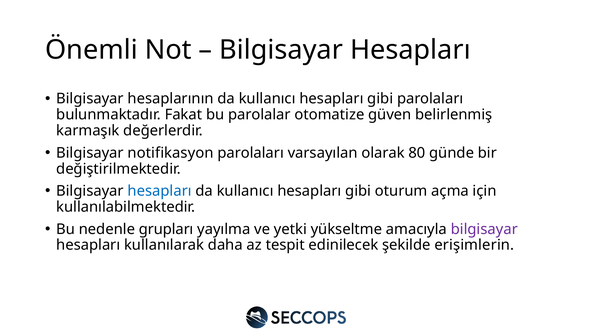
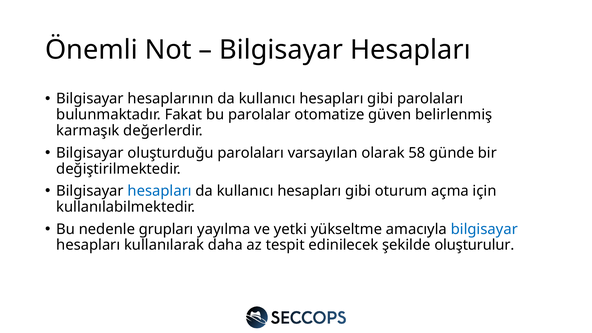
notifikasyon: notifikasyon -> oluşturduğu
80: 80 -> 58
bilgisayar at (484, 229) colour: purple -> blue
erişimlerin: erişimlerin -> oluşturulur
